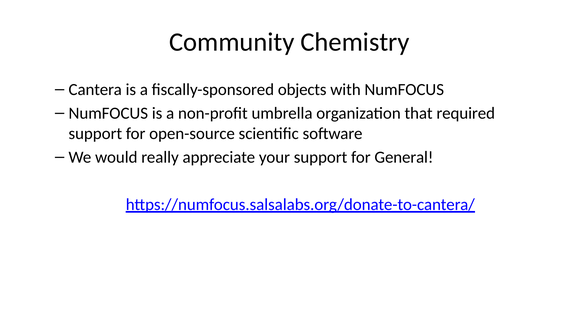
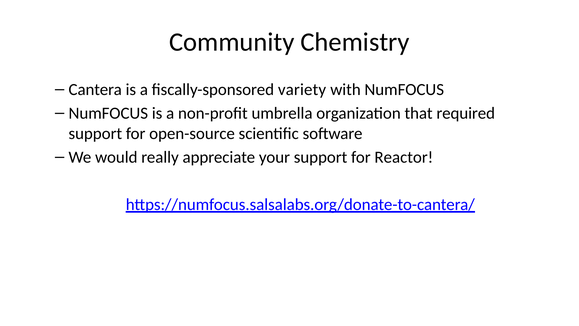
objects: objects -> variety
General: General -> Reactor
